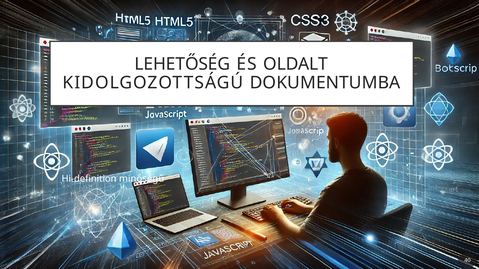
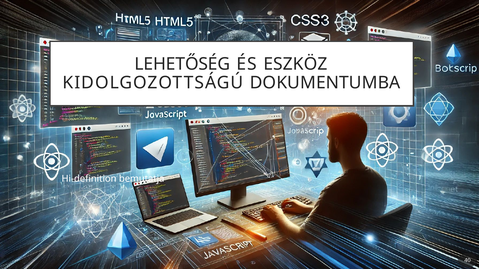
OLDALT: OLDALT -> ESZKÖZ
minőségű: minőségű -> bemutatja
